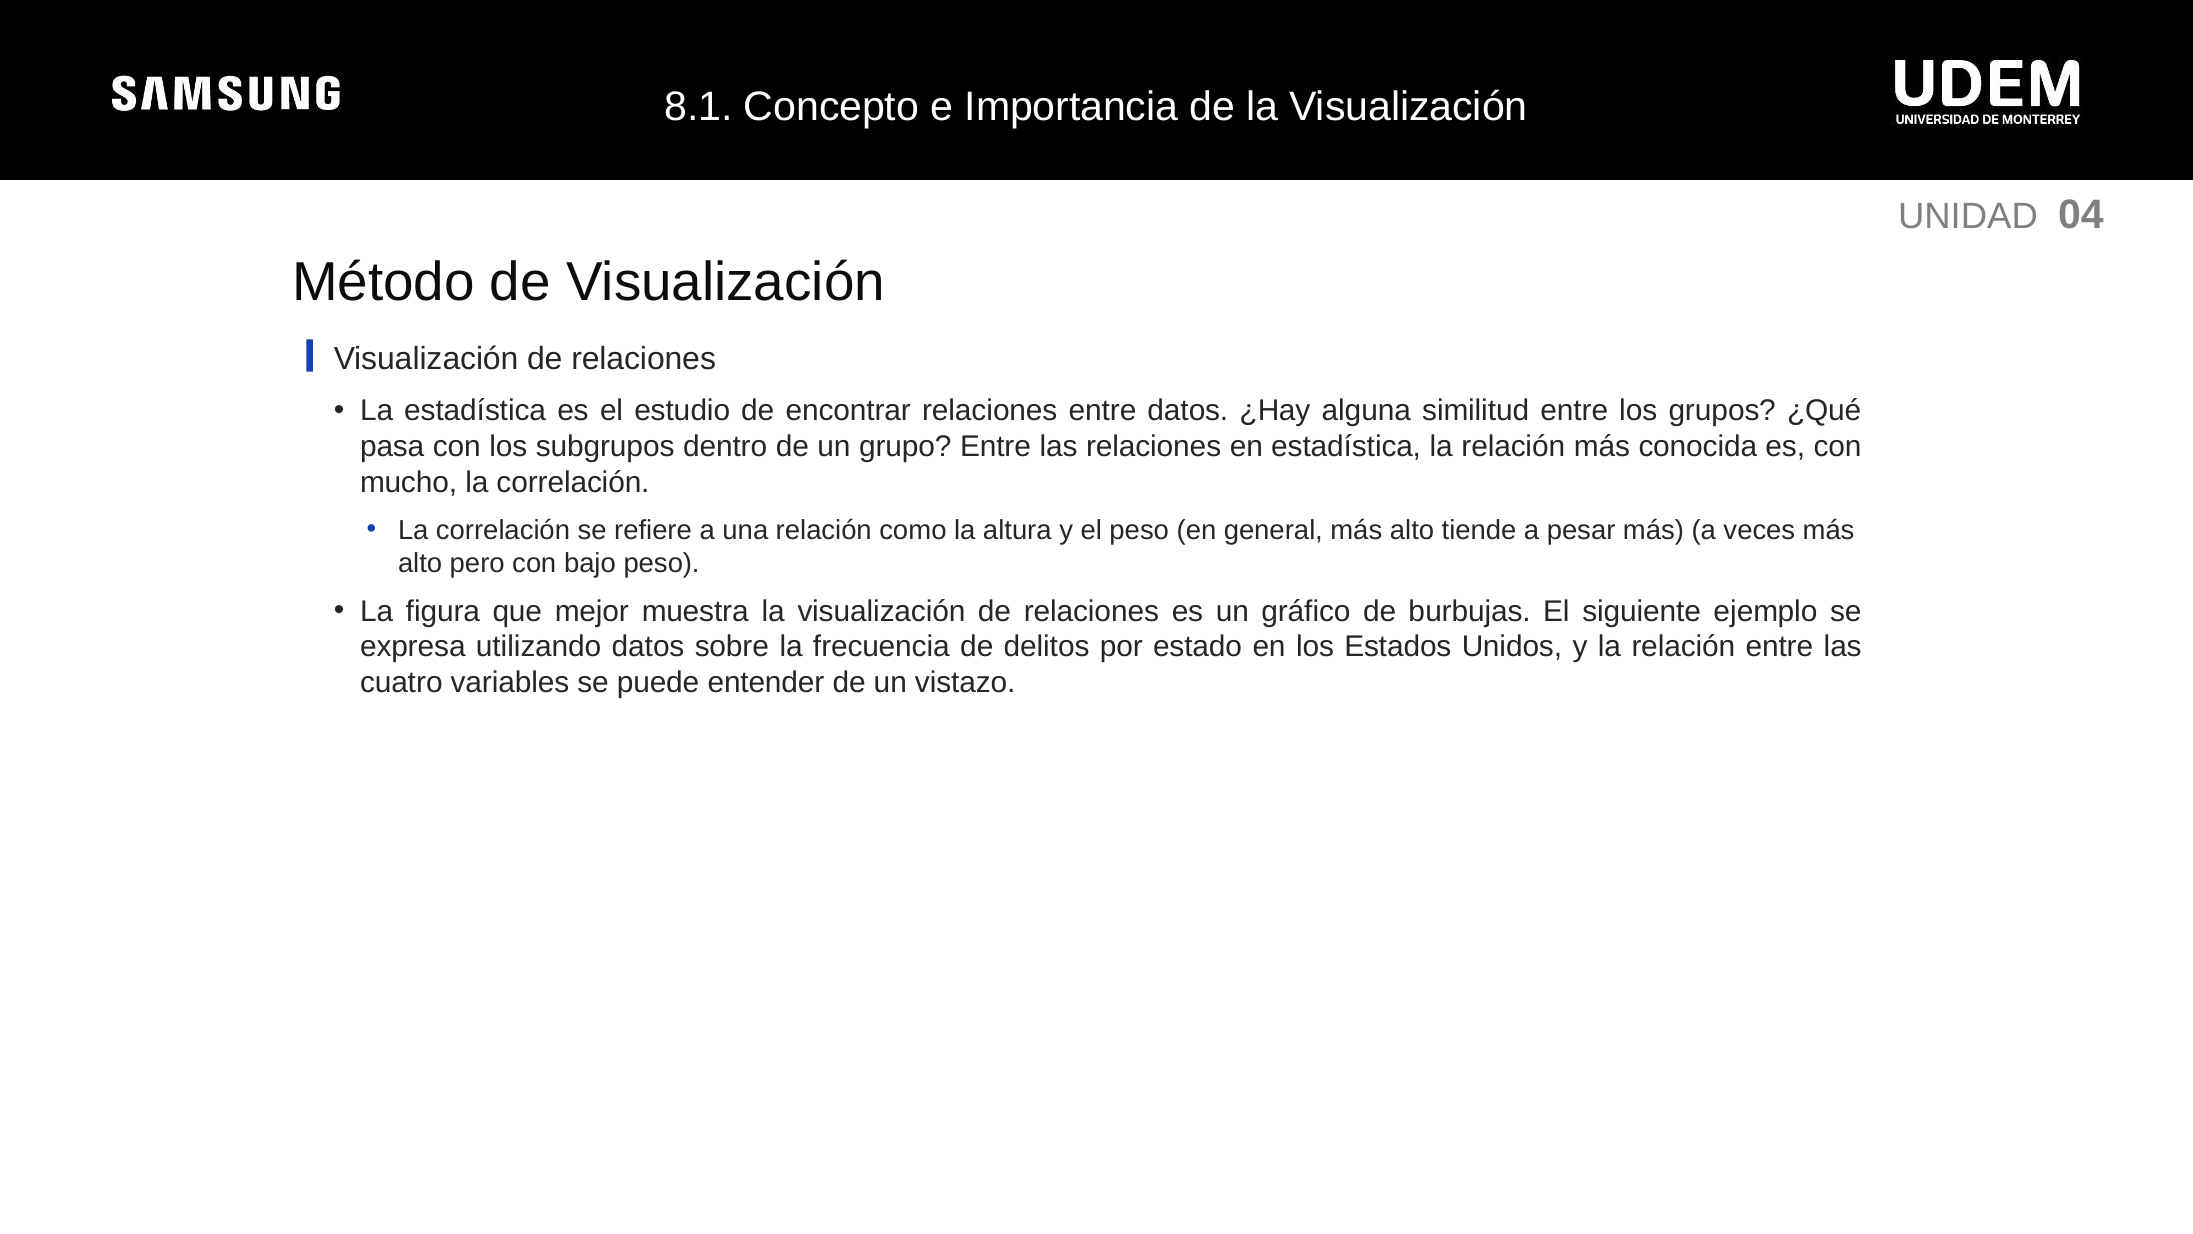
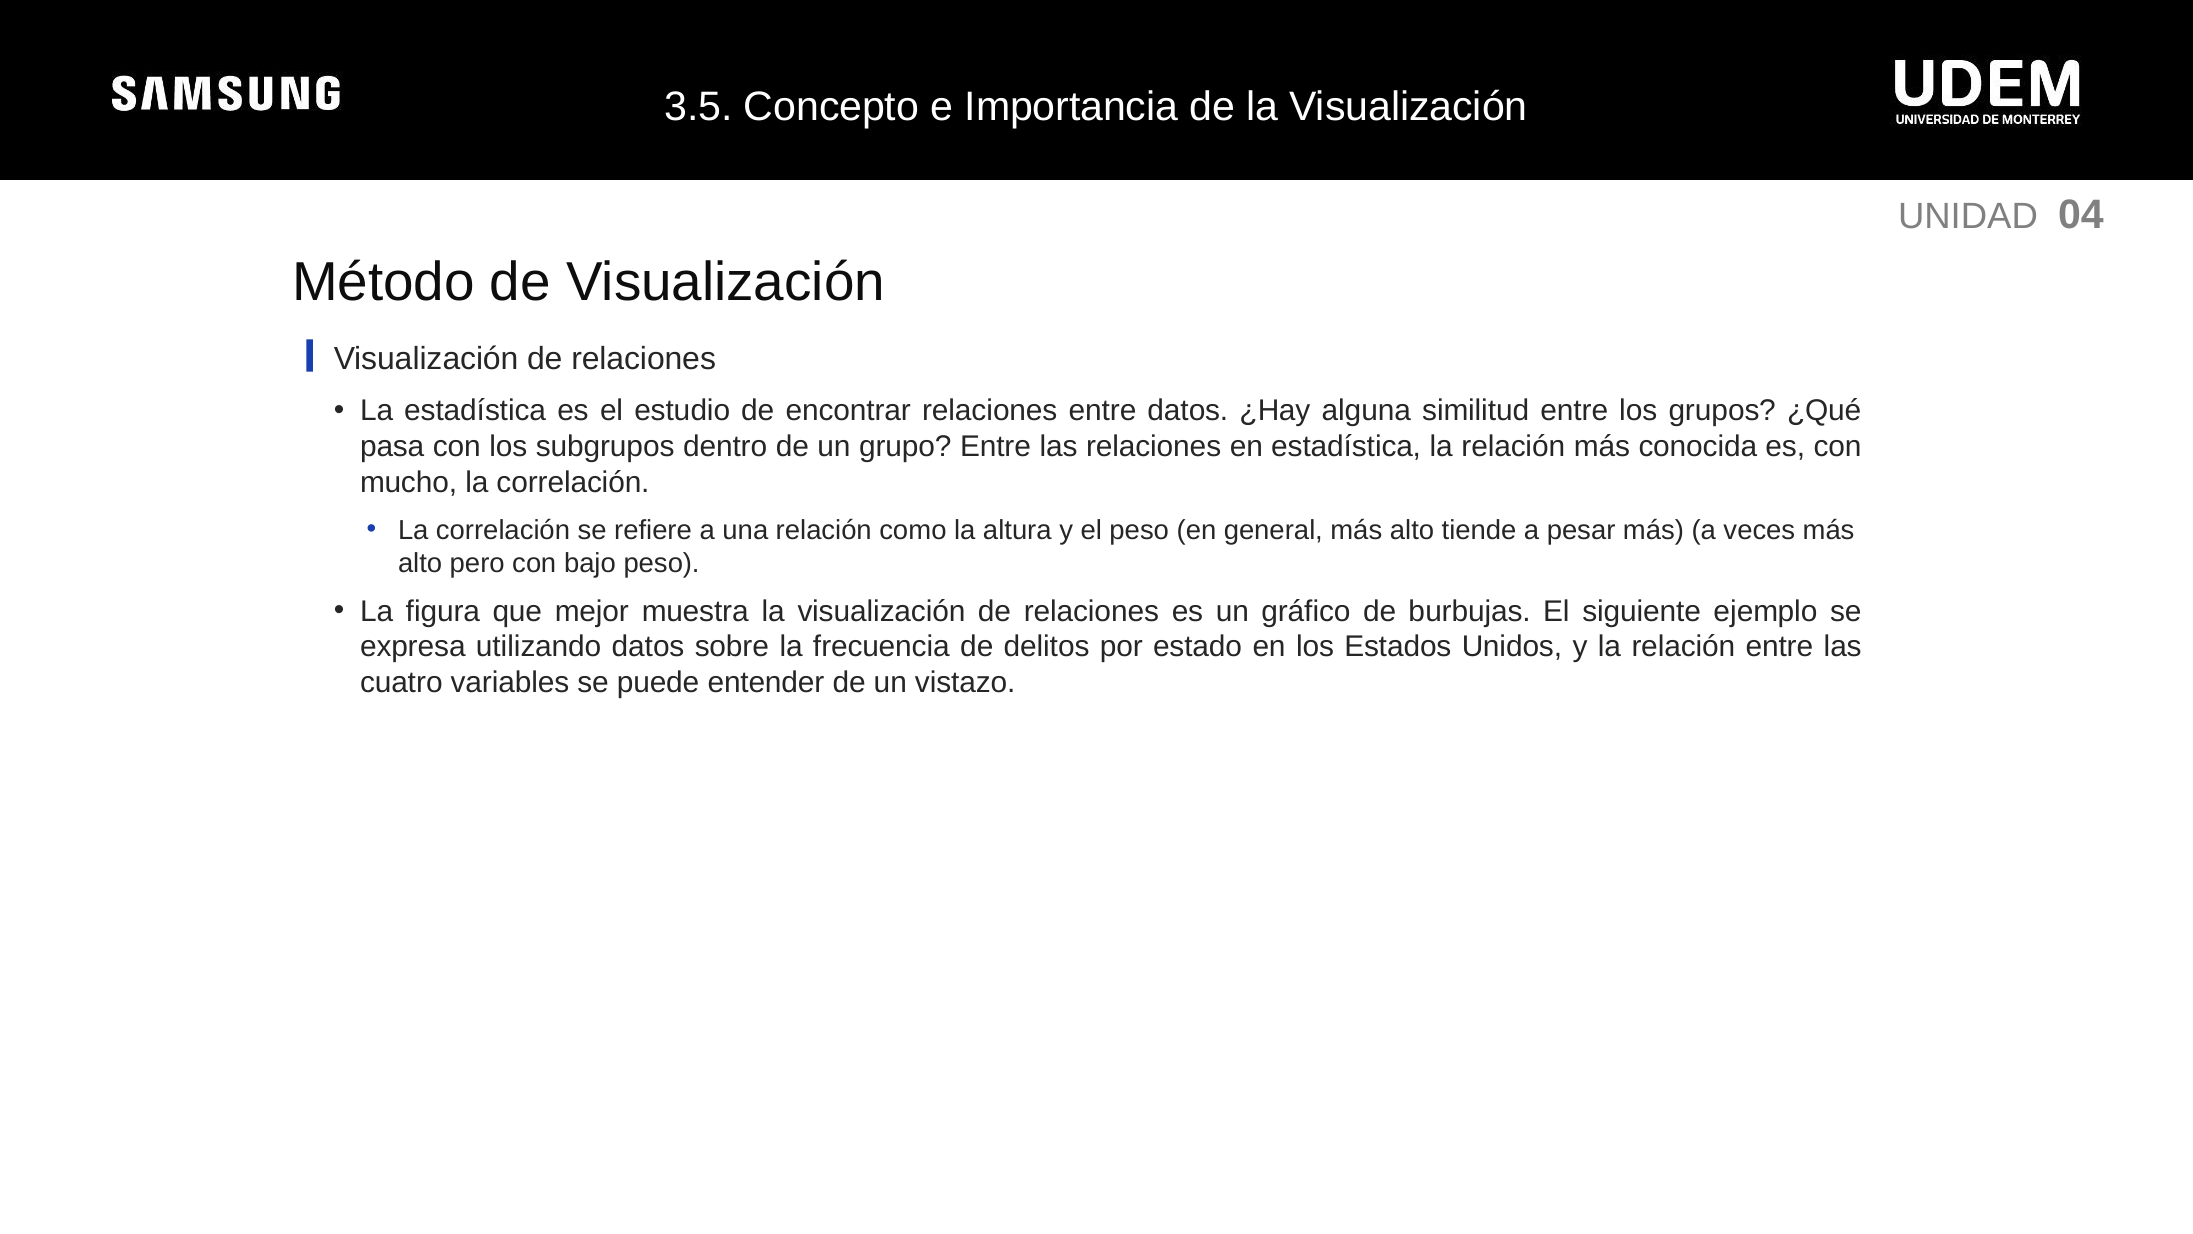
8.1: 8.1 -> 3.5
